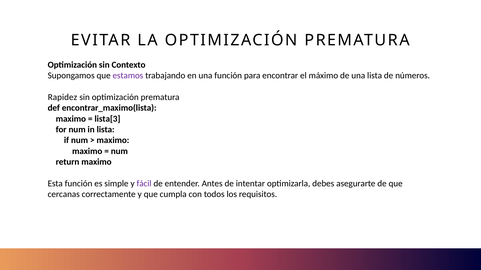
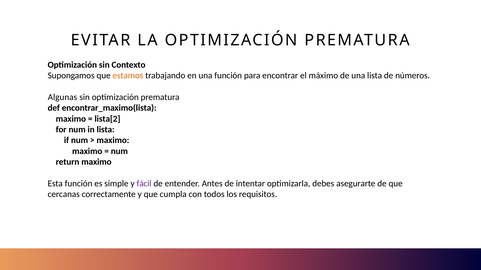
estamos colour: purple -> orange
Rapidez: Rapidez -> Algunas
lista[3: lista[3 -> lista[2
